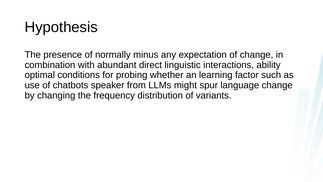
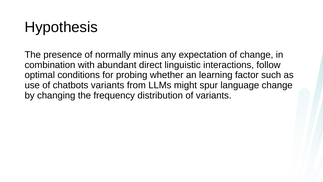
ability: ability -> follow
chatbots speaker: speaker -> variants
